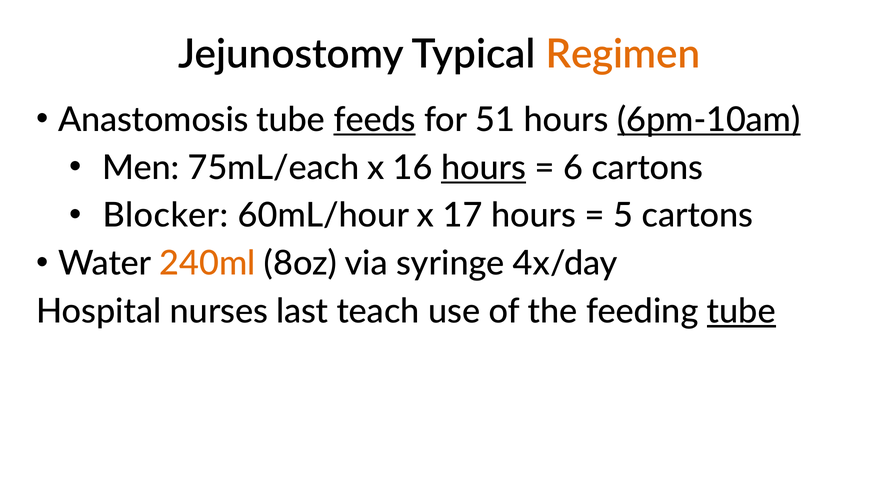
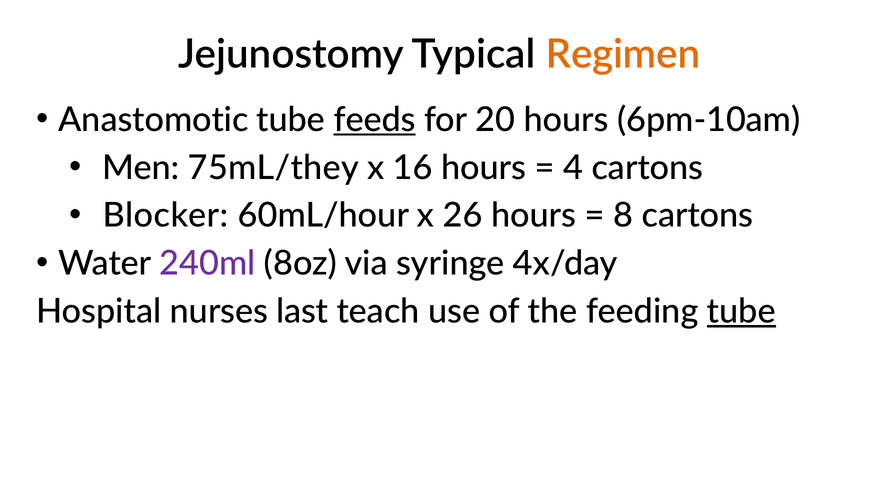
Anastomosis: Anastomosis -> Anastomotic
51: 51 -> 20
6pm-10am underline: present -> none
75mL/each: 75mL/each -> 75mL/they
hours at (484, 168) underline: present -> none
6: 6 -> 4
17: 17 -> 26
5: 5 -> 8
240ml colour: orange -> purple
